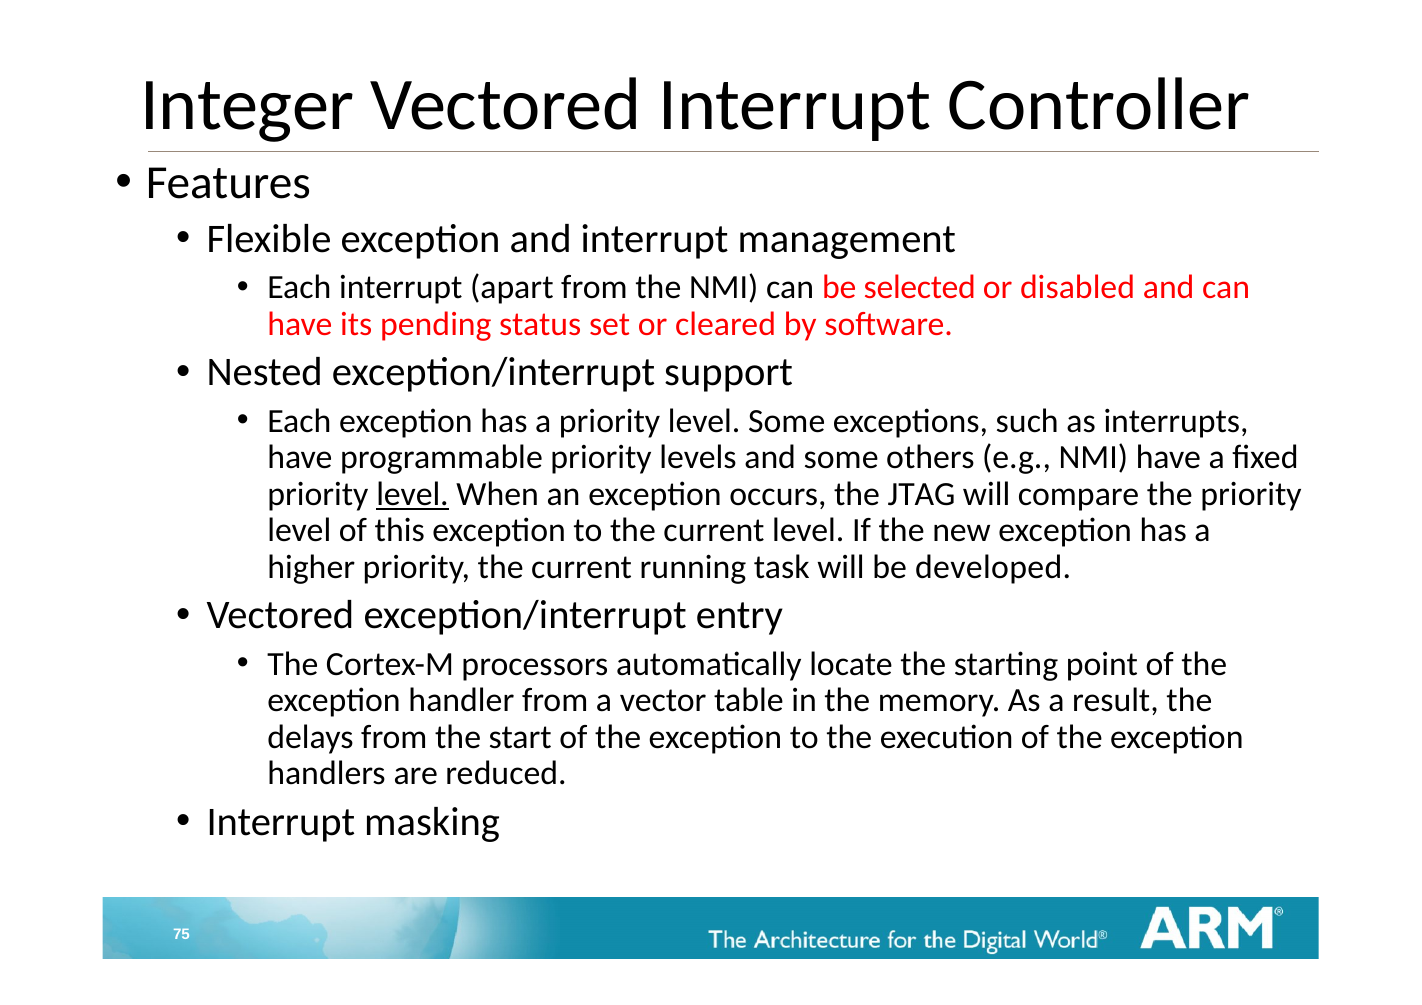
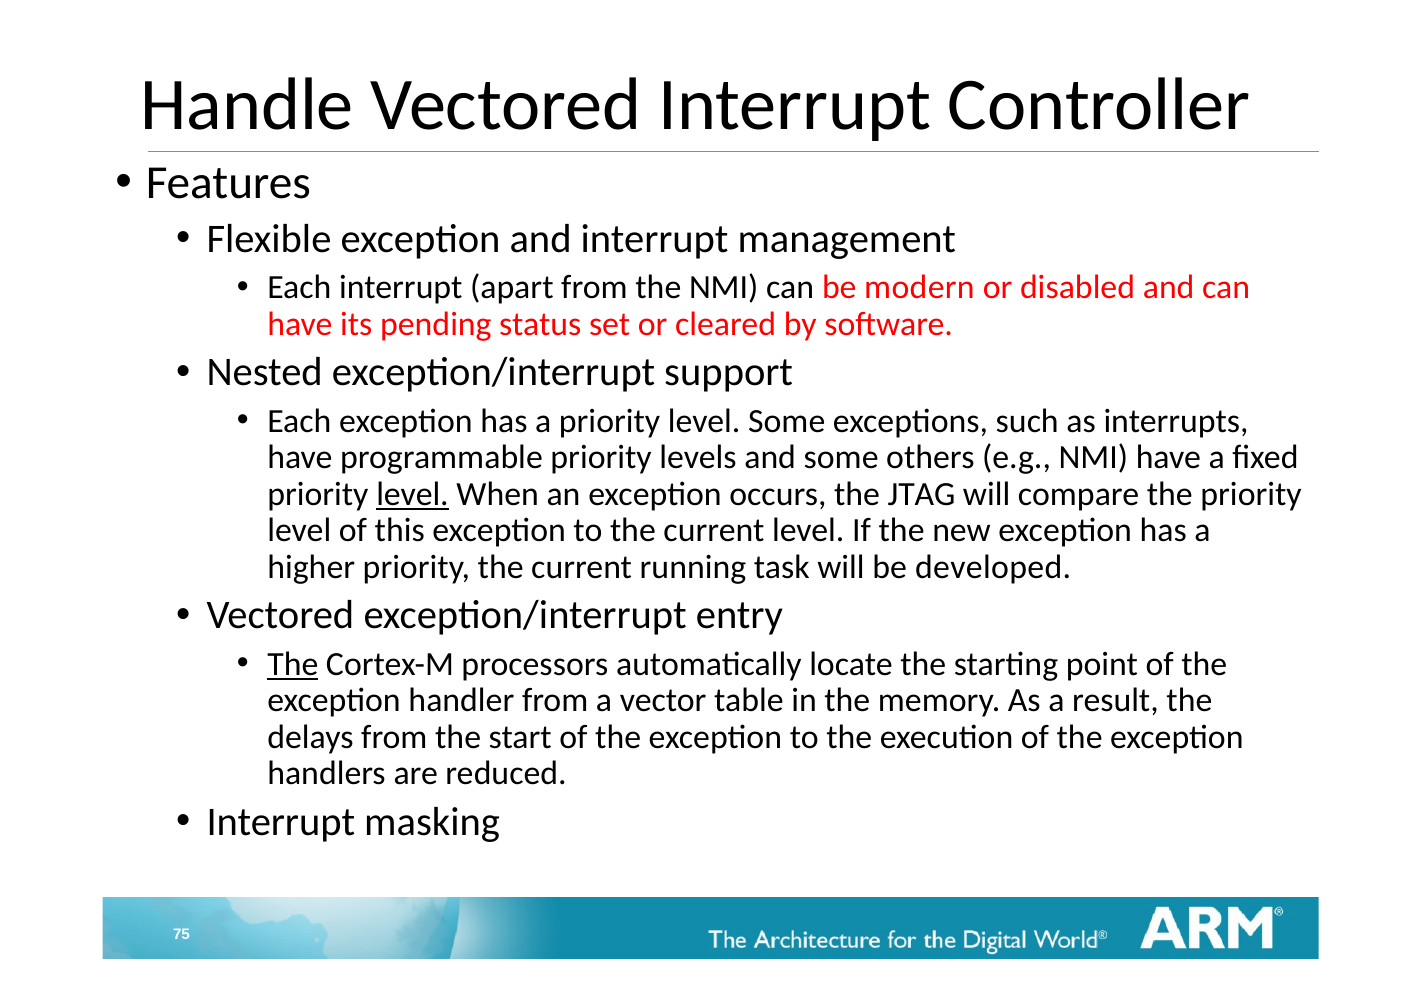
Integer: Integer -> Handle
selected: selected -> modern
The at (293, 664) underline: none -> present
